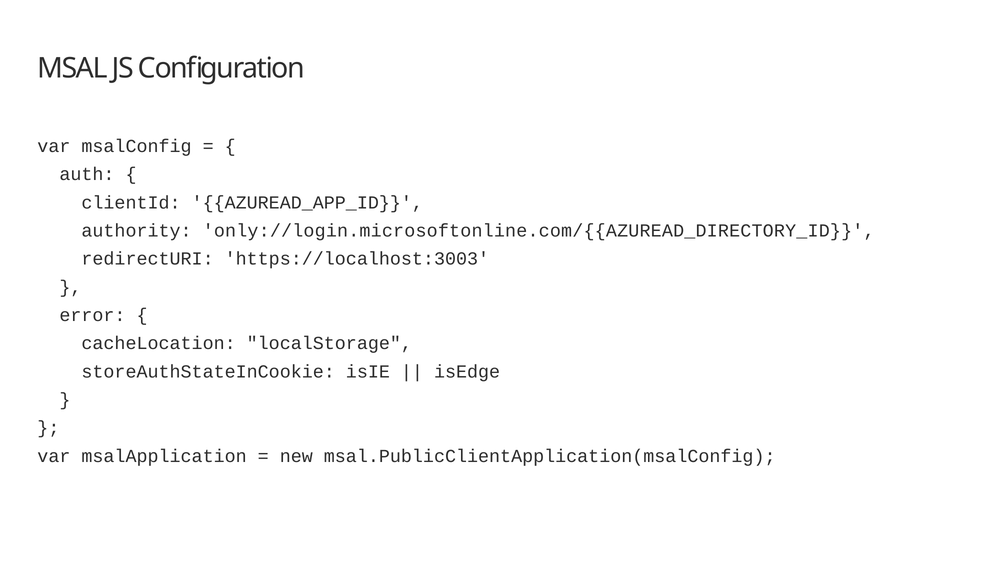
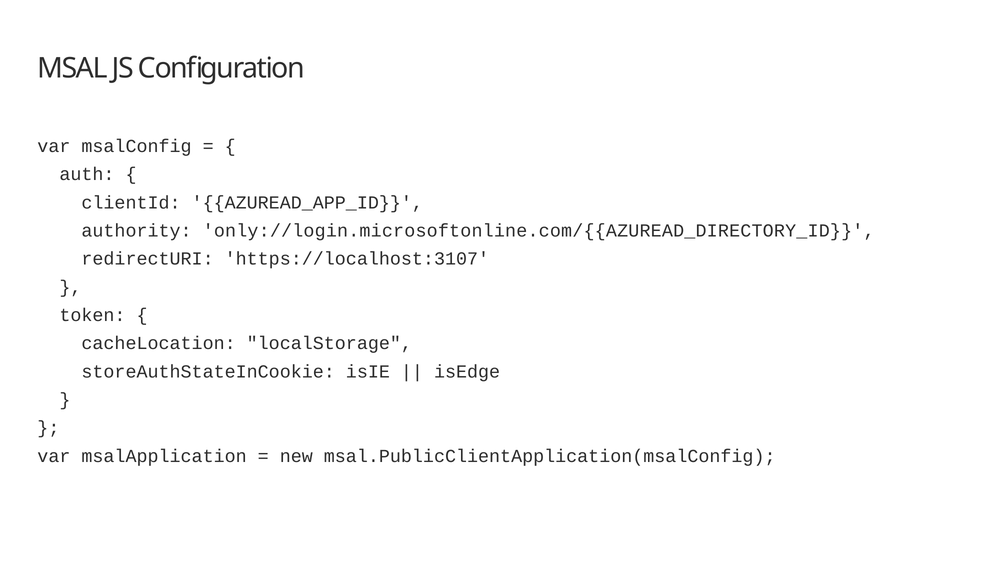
https://localhost:3003: https://localhost:3003 -> https://localhost:3107
error: error -> token
